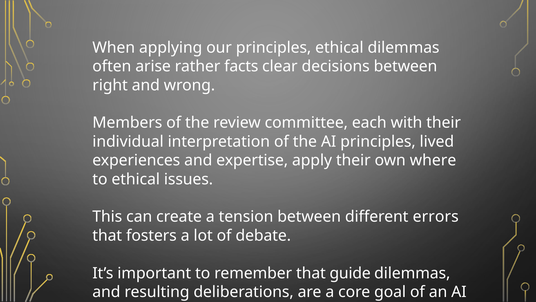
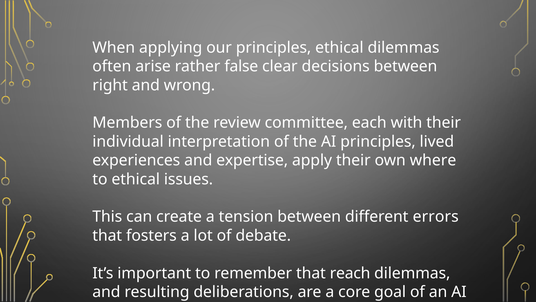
facts: facts -> false
guide: guide -> reach
